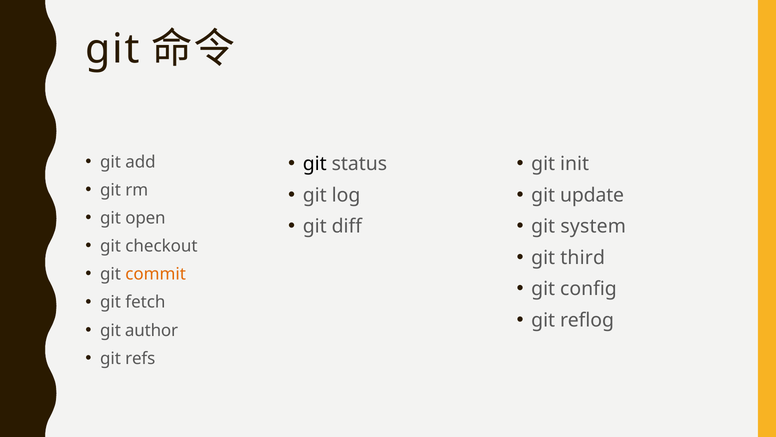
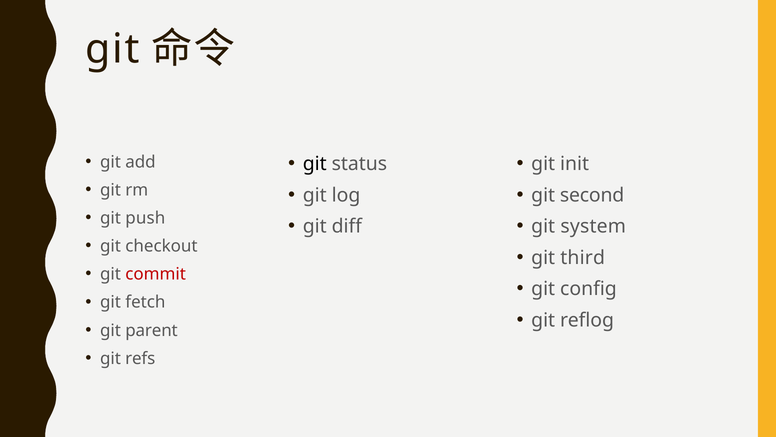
update: update -> second
open: open -> push
commit colour: orange -> red
author: author -> parent
